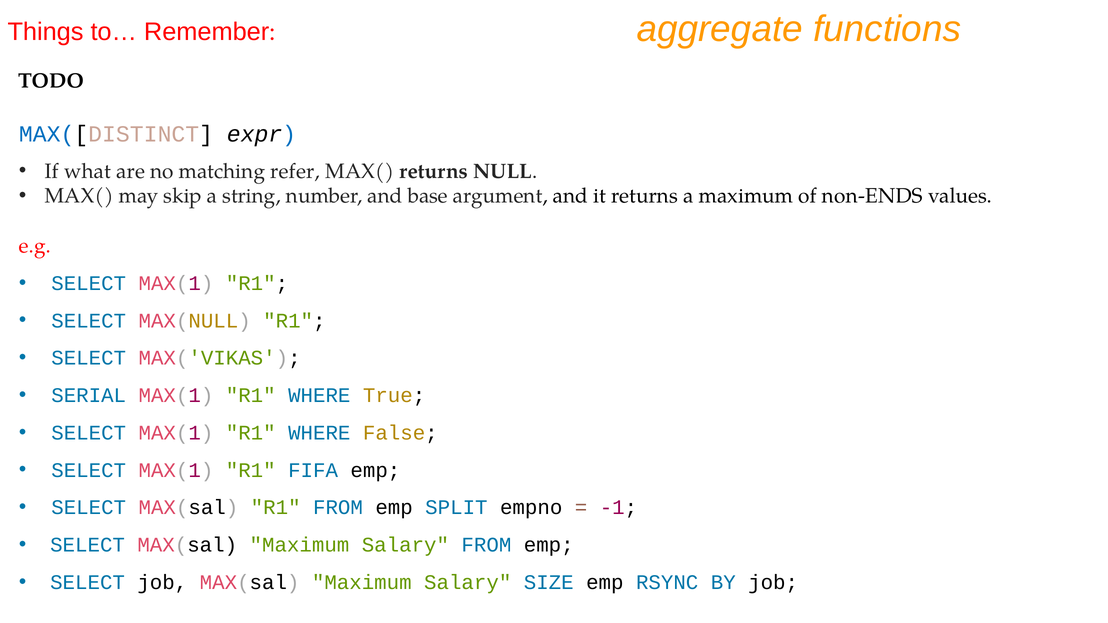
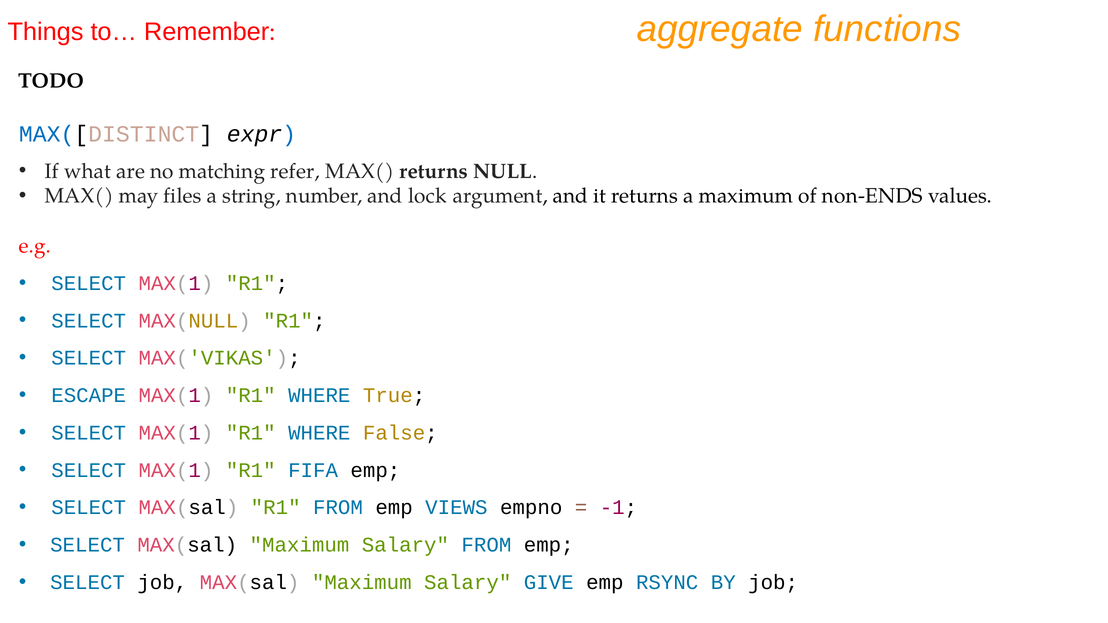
skip: skip -> files
base: base -> lock
SERIAL: SERIAL -> ESCAPE
SPLIT: SPLIT -> VIEWS
SIZE: SIZE -> GIVE
